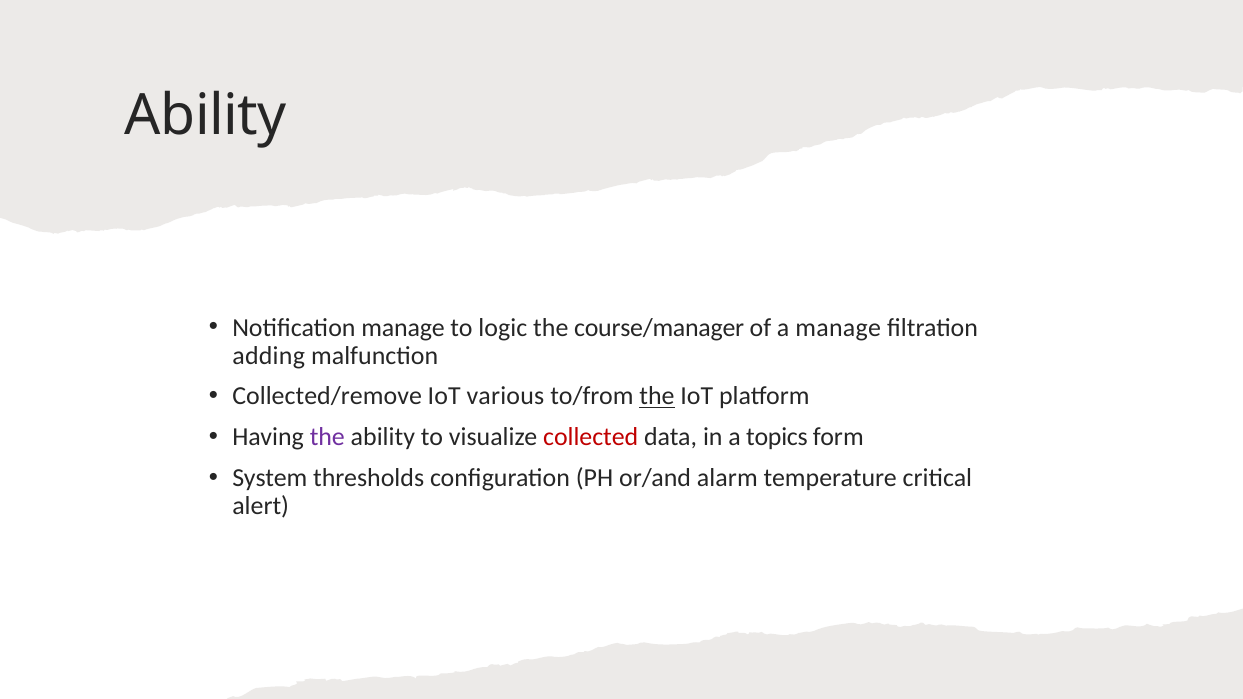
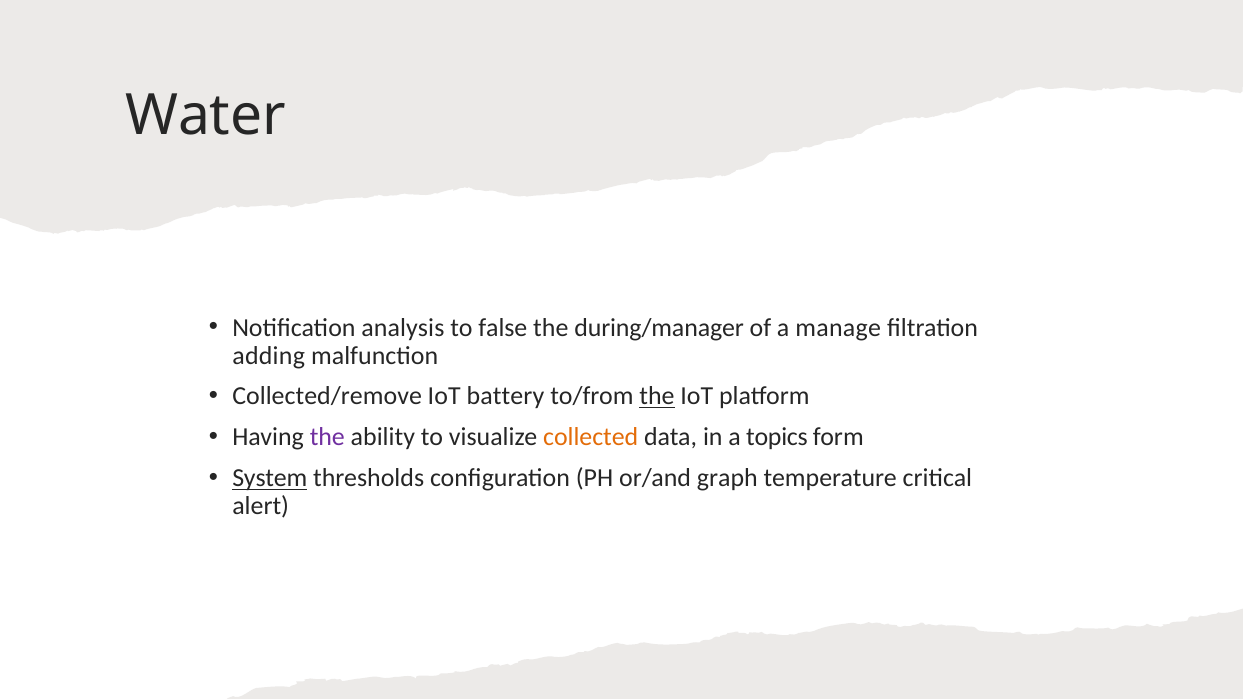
Ability at (206, 116): Ability -> Water
Notification manage: manage -> analysis
logic: logic -> false
course/manager: course/manager -> during/manager
various: various -> battery
collected colour: red -> orange
System underline: none -> present
alarm: alarm -> graph
